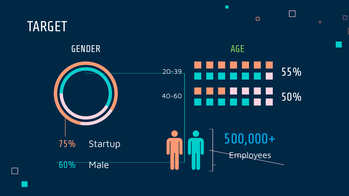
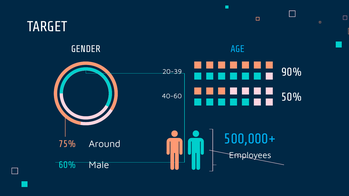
AGE colour: light green -> light blue
55%: 55% -> 90%
Startup: Startup -> Around
